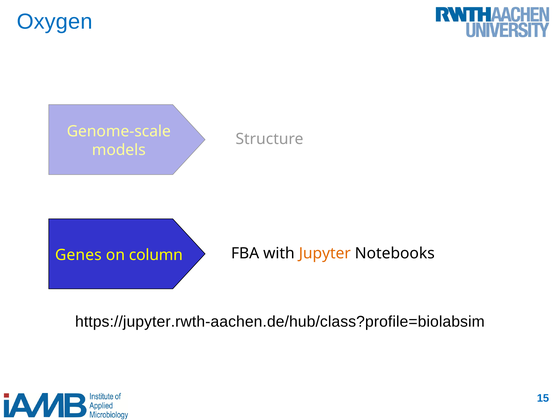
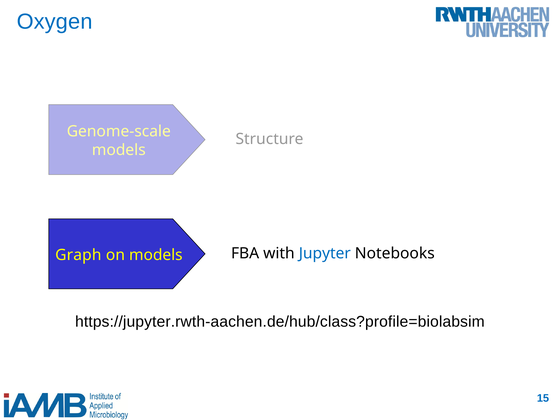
Genes: Genes -> Graph
on column: column -> models
Jupyter colour: orange -> blue
